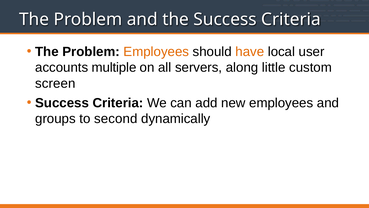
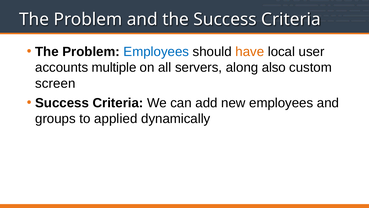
Employees at (156, 52) colour: orange -> blue
little: little -> also
second: second -> applied
